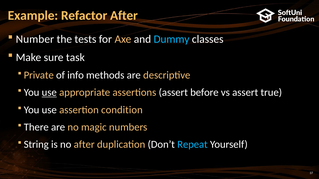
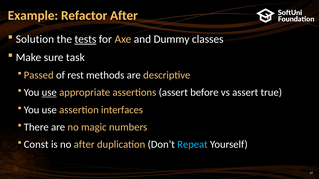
Number: Number -> Solution
tests underline: none -> present
Dummy colour: light blue -> white
Private: Private -> Passed
info: info -> rest
condition: condition -> interfaces
String: String -> Const
